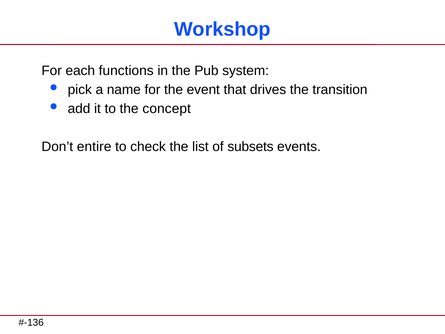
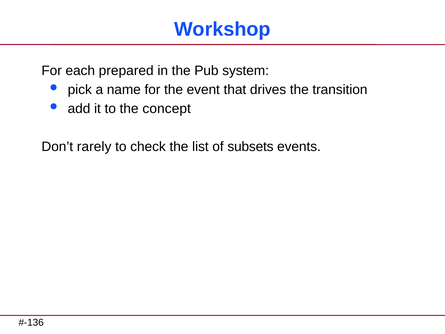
functions: functions -> prepared
entire: entire -> rarely
